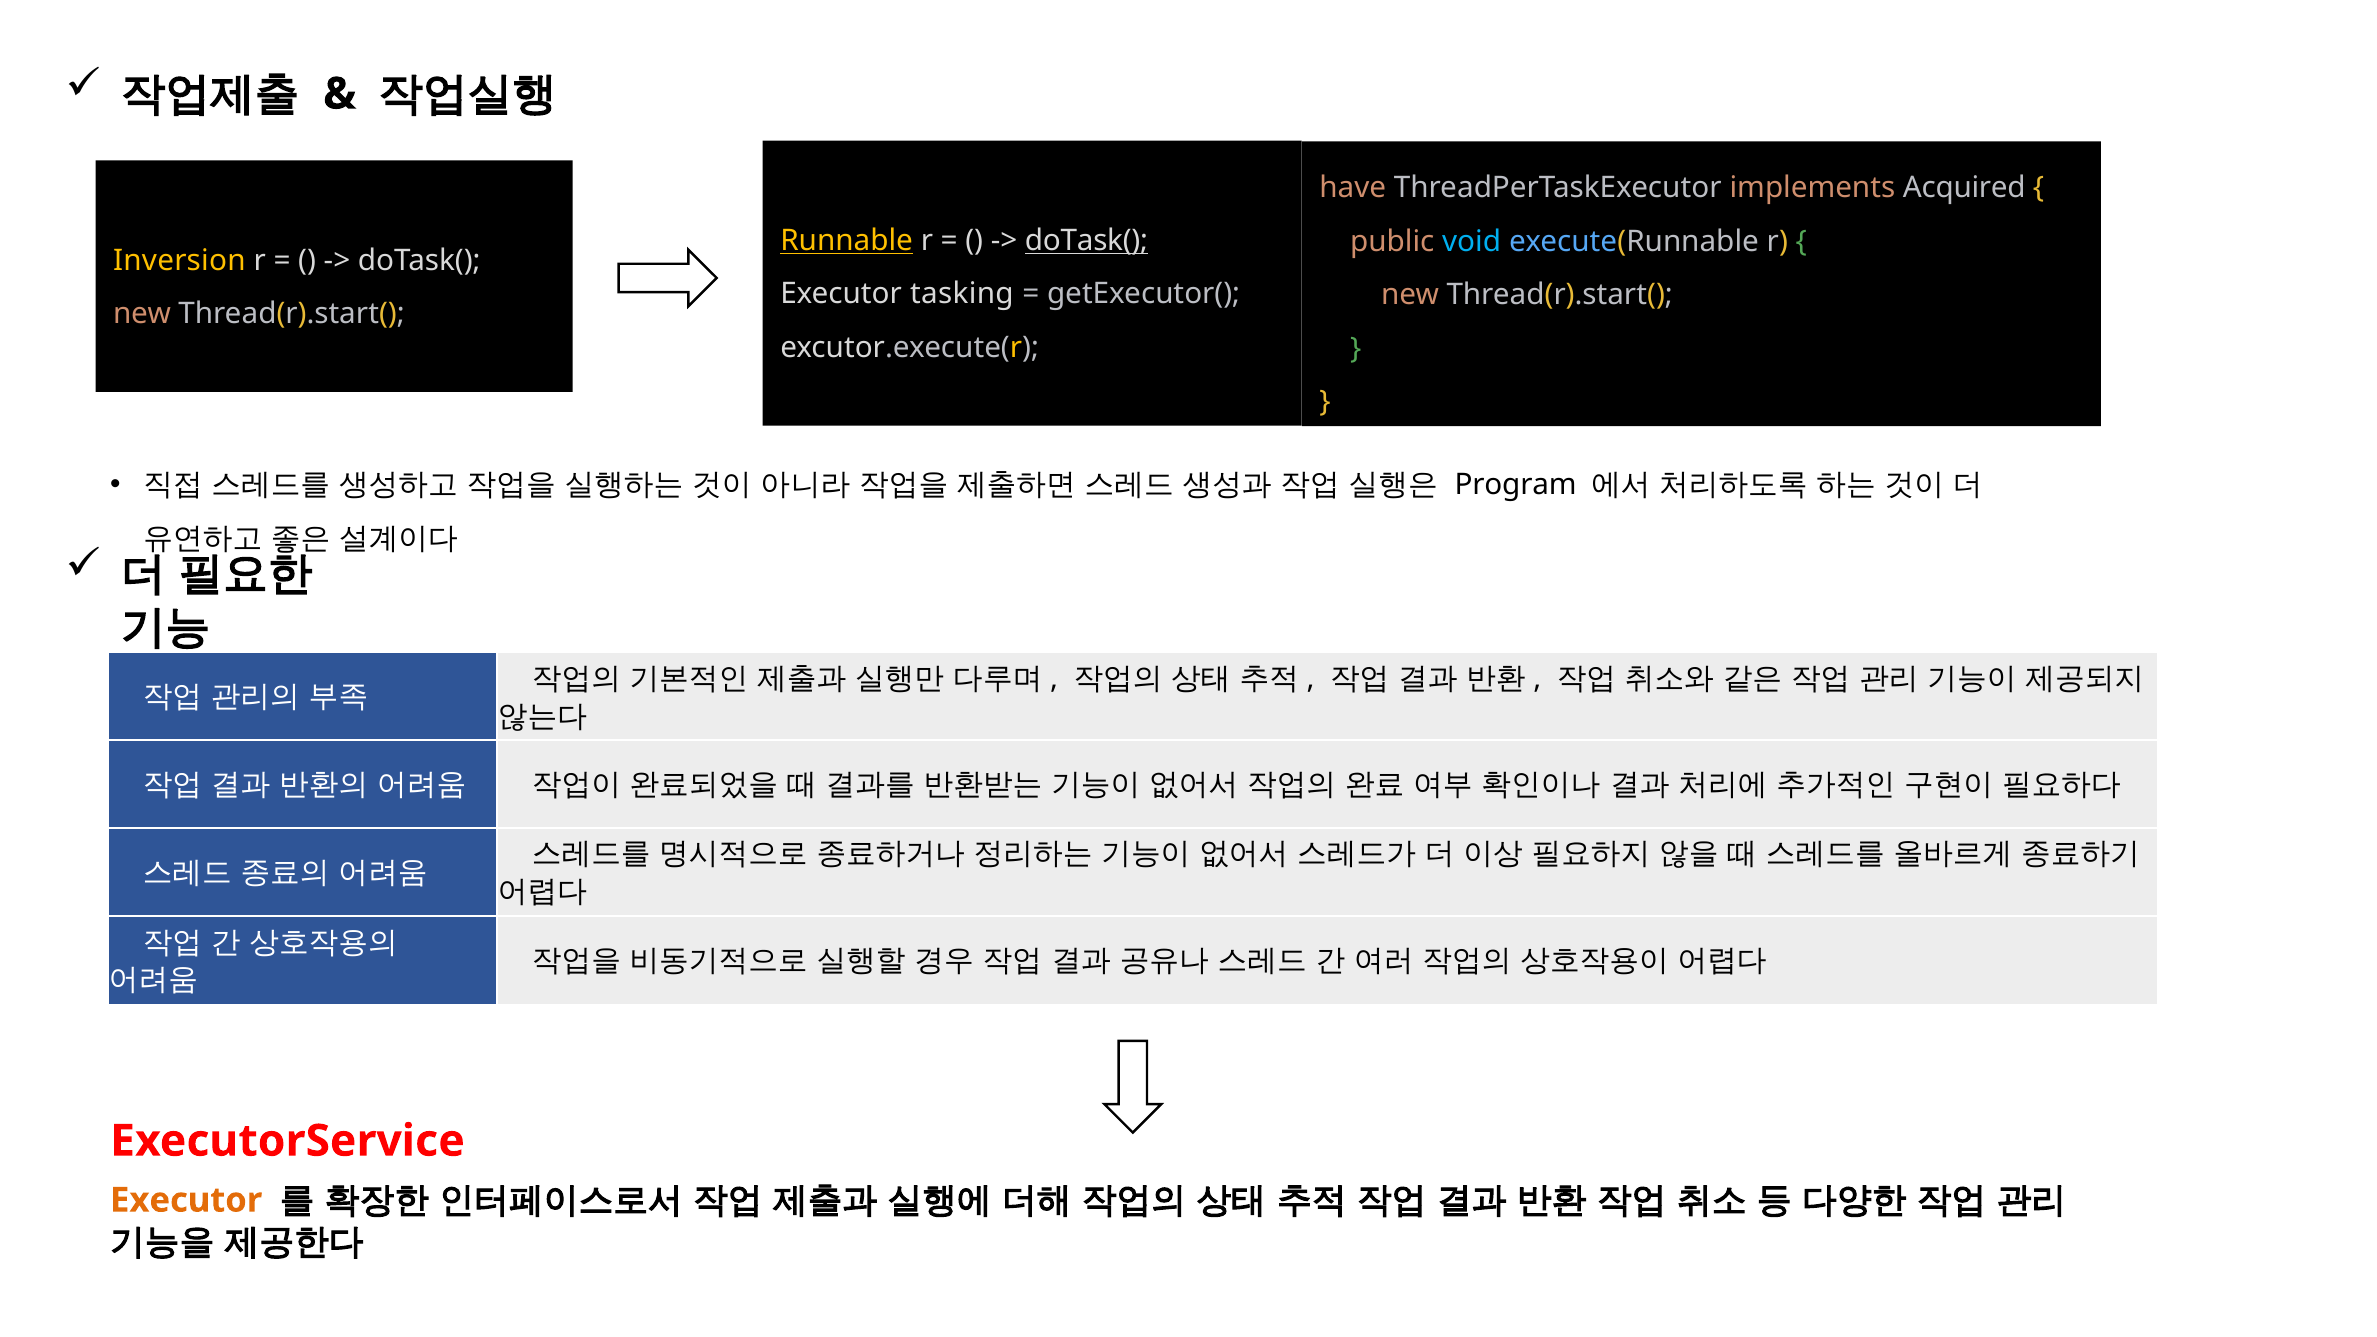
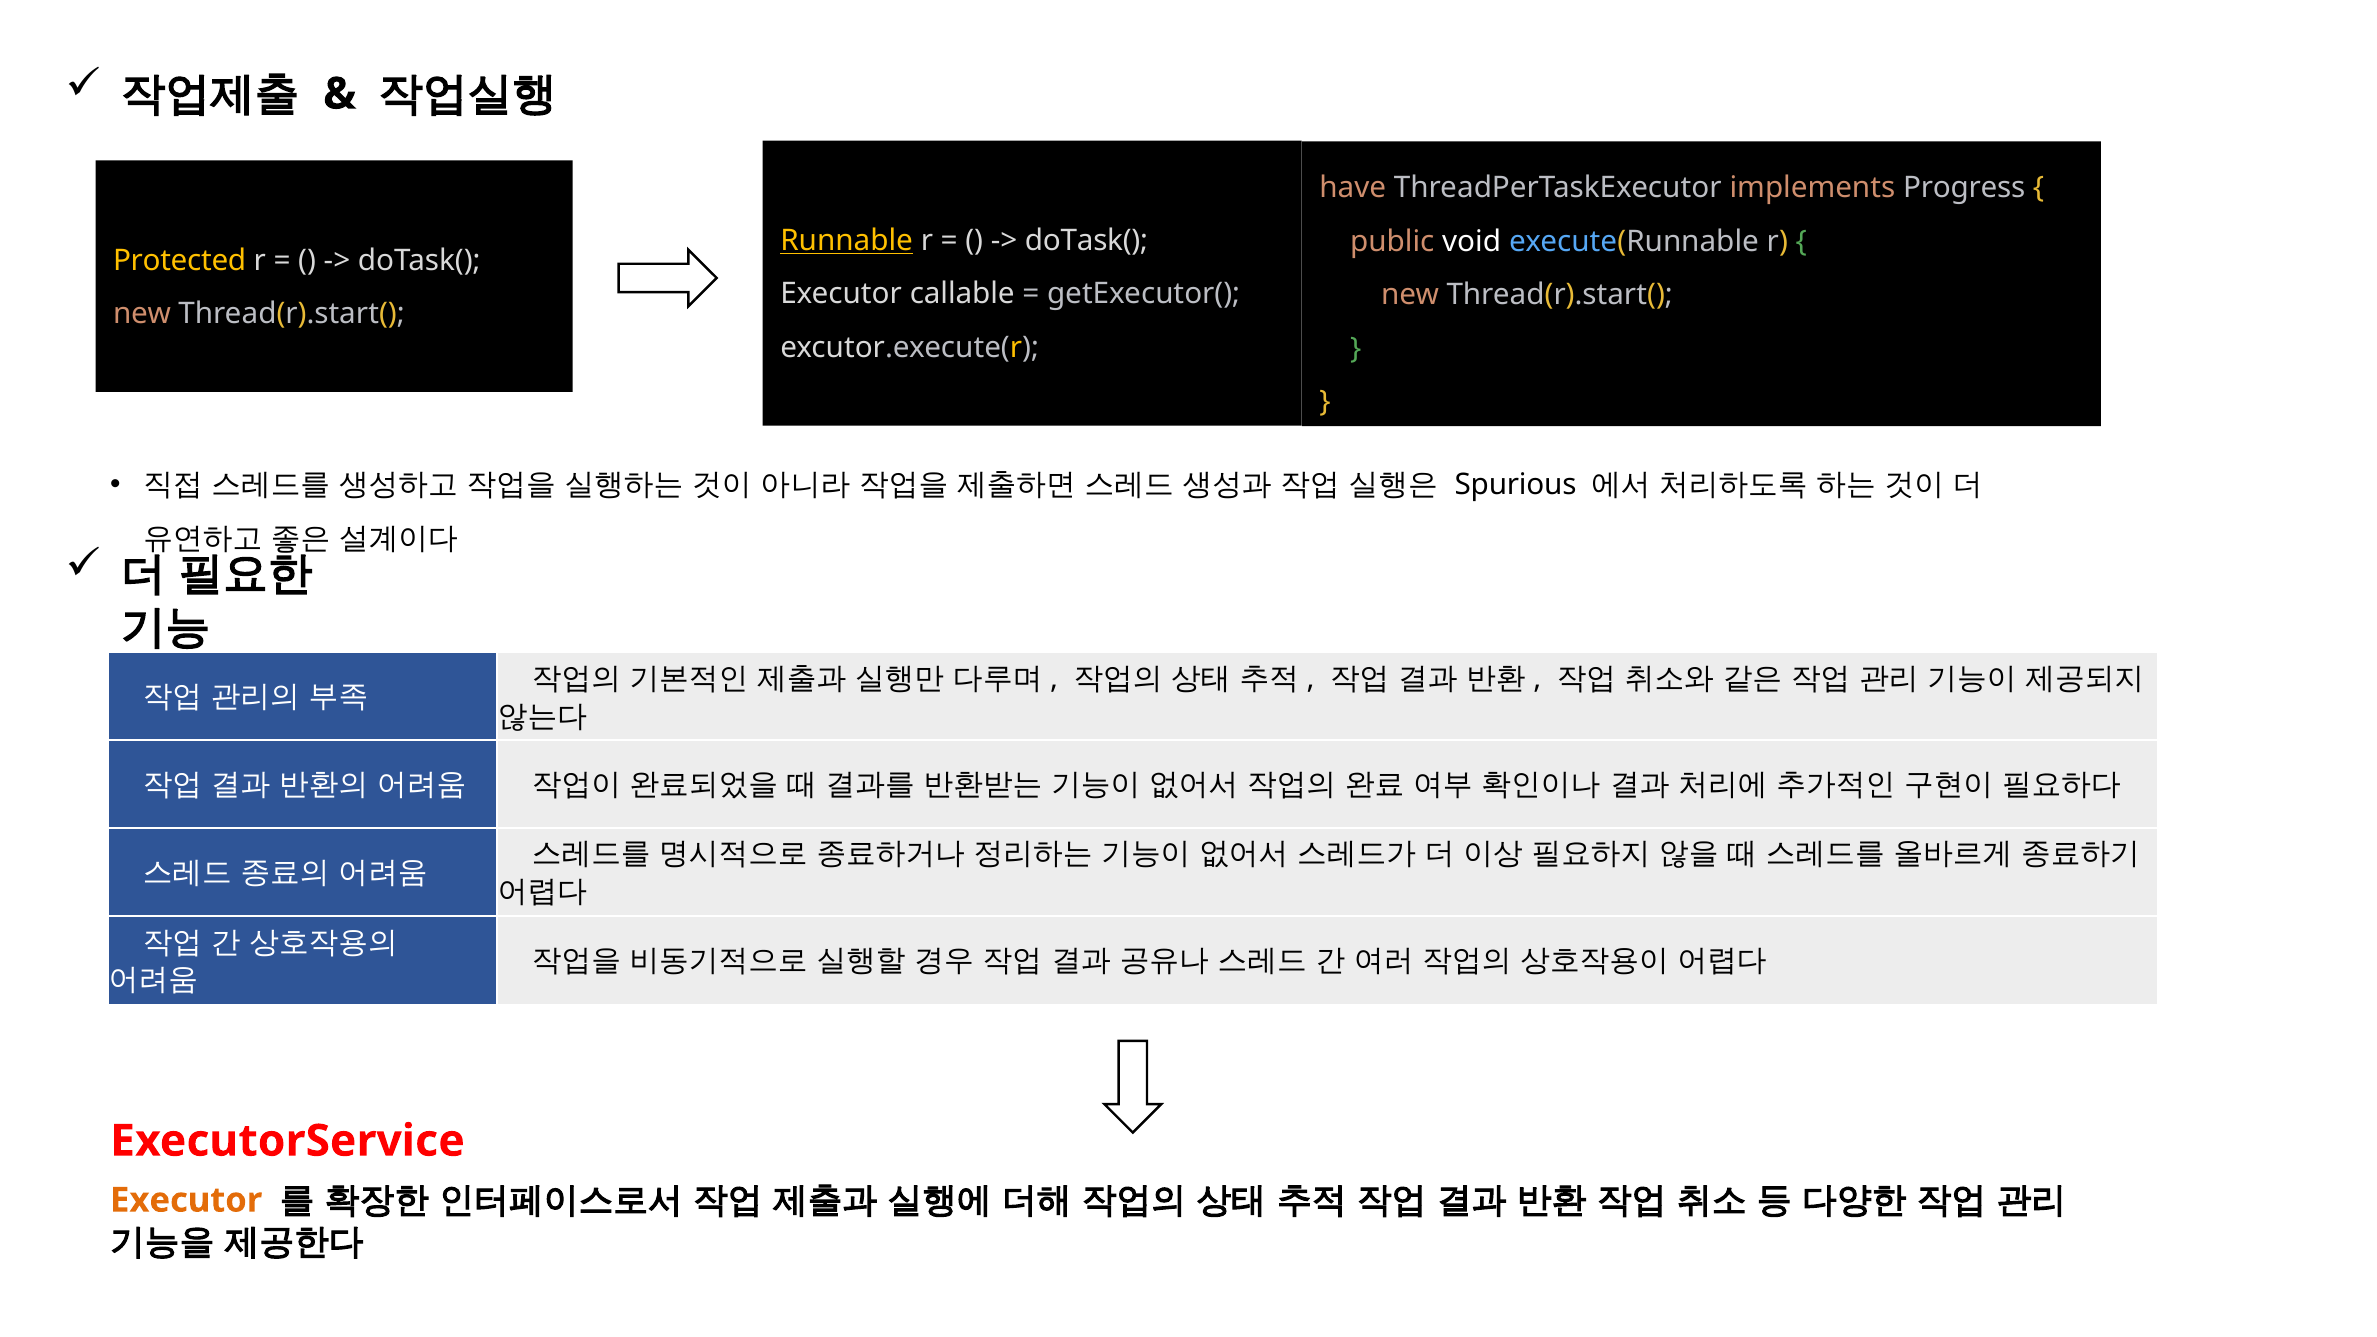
Acquired: Acquired -> Progress
doTask( at (1087, 241) underline: present -> none
void colour: light blue -> white
Inversion: Inversion -> Protected
tasking: tasking -> callable
Program: Program -> Spurious
